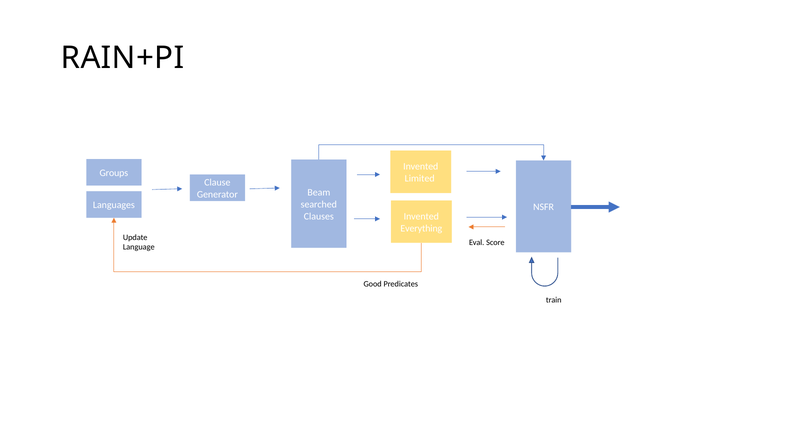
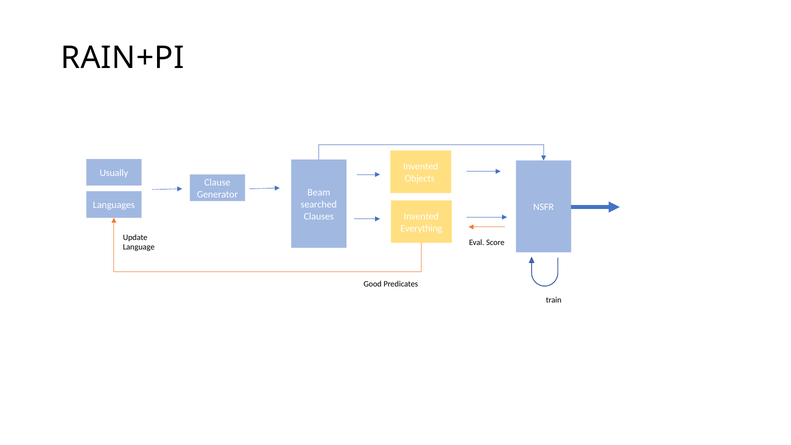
Groups: Groups -> Usually
Limited: Limited -> Objects
